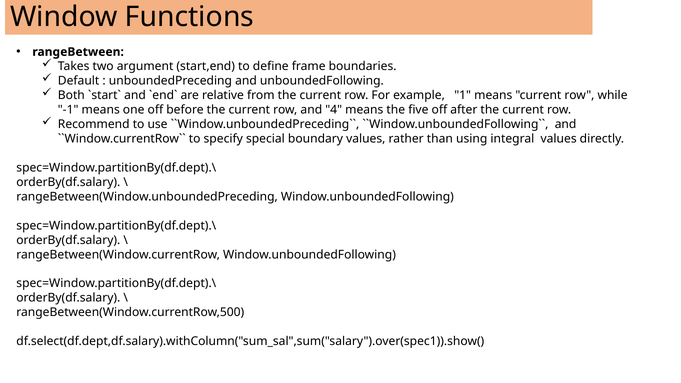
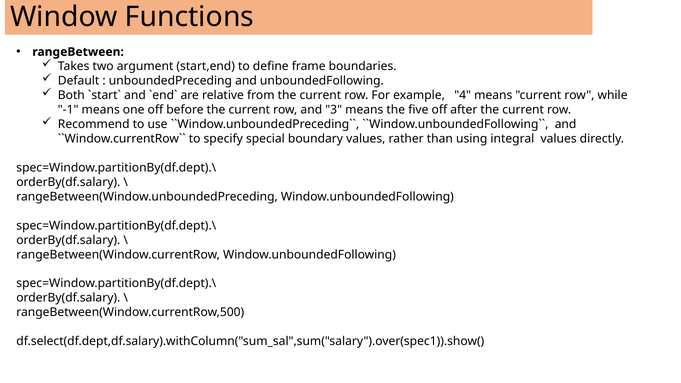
1: 1 -> 4
4: 4 -> 3
